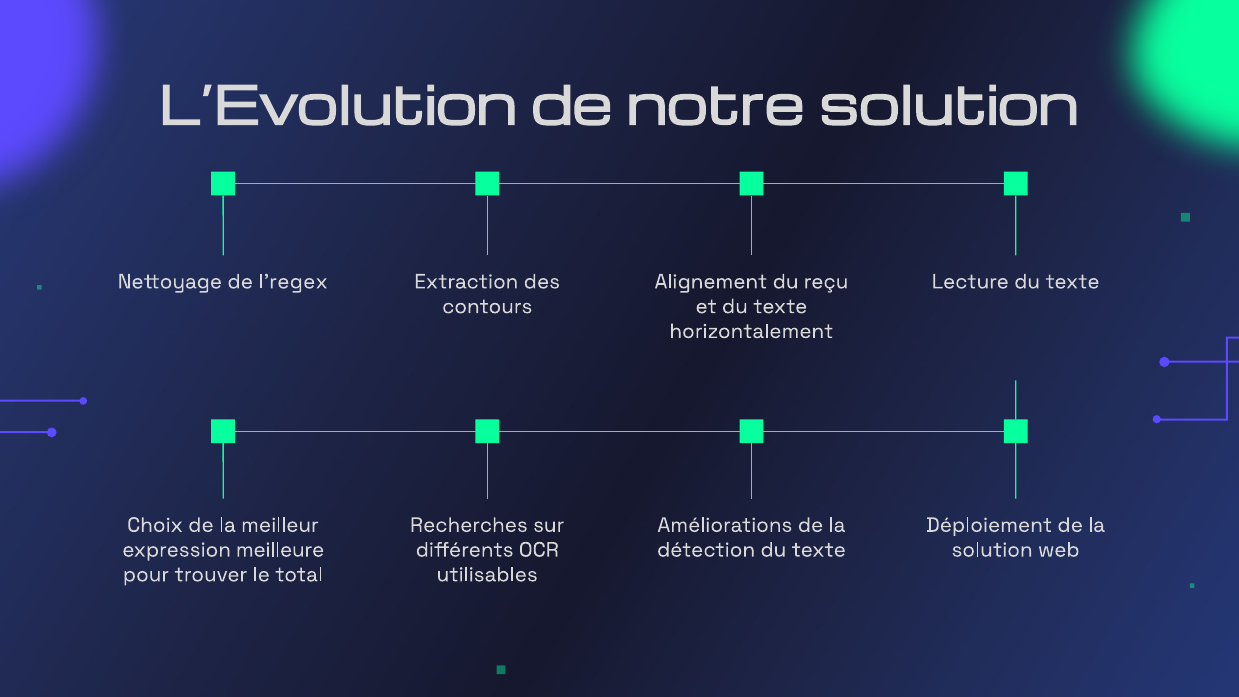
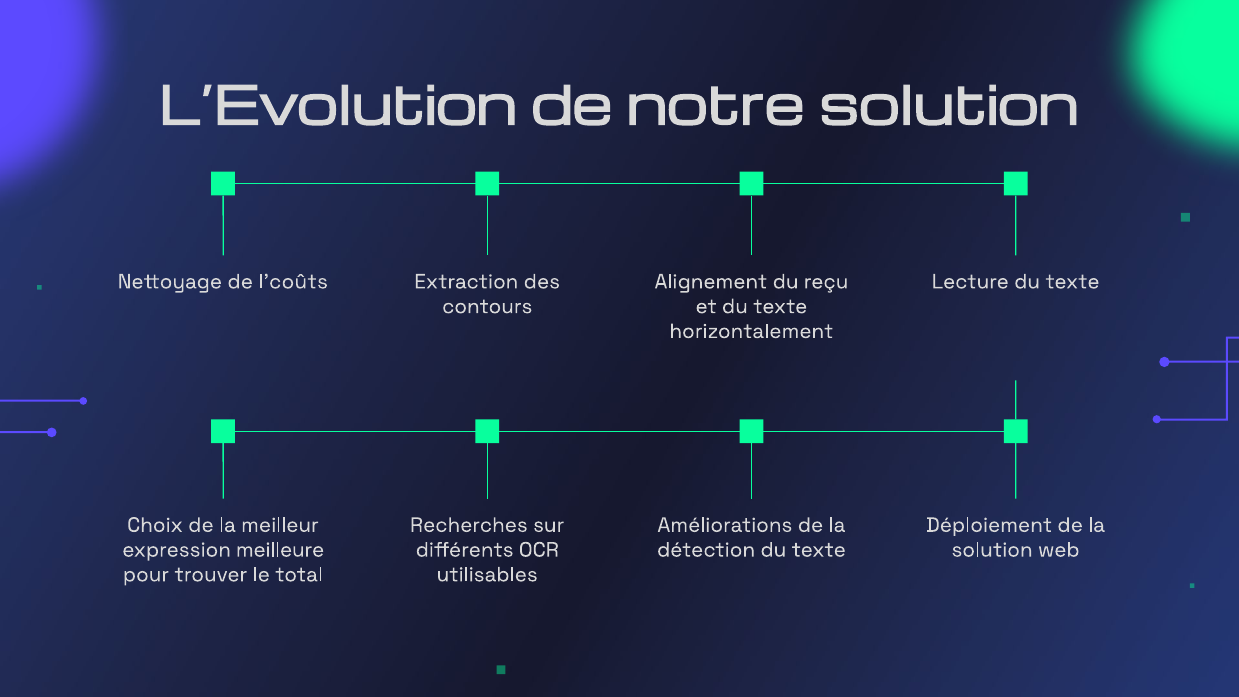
l’regex: l’regex -> l’coûts
